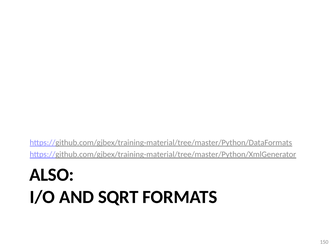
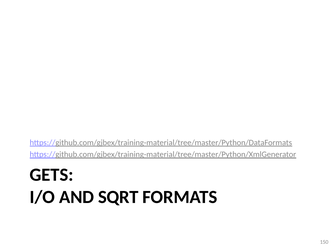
ALSO: ALSO -> GETS
